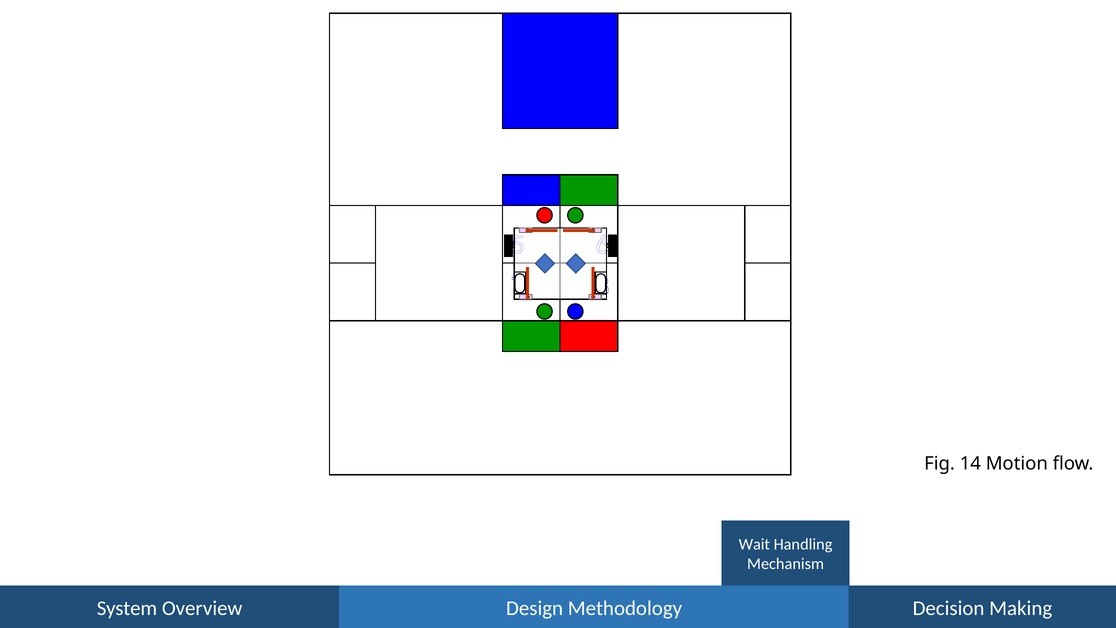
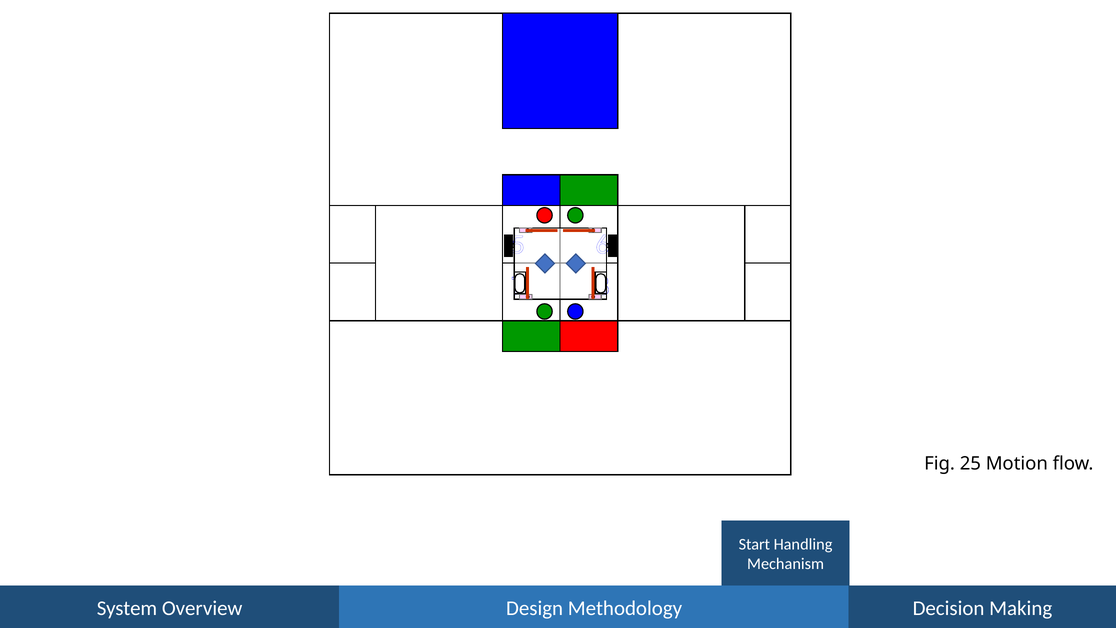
14: 14 -> 25
Wait: Wait -> Start
